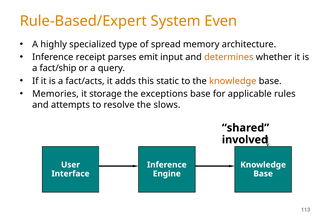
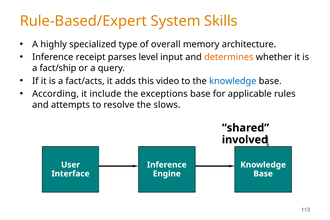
Even: Even -> Skills
spread: spread -> overall
emit: emit -> level
static: static -> video
knowledge at (233, 81) colour: orange -> blue
Memories: Memories -> According
storage: storage -> include
